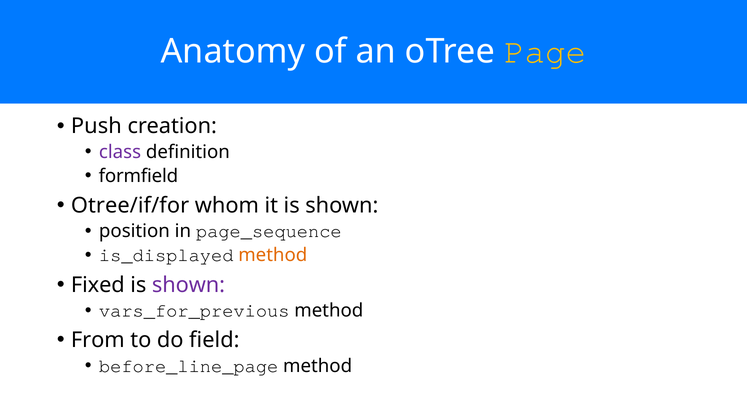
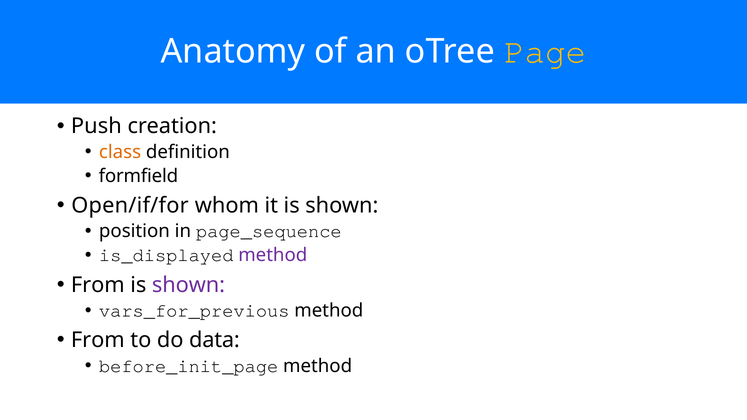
class colour: purple -> orange
Otree/if/for: Otree/if/for -> Open/if/for
method at (273, 255) colour: orange -> purple
Fixed at (98, 285): Fixed -> From
field: field -> data
before_line_page: before_line_page -> before_init_page
